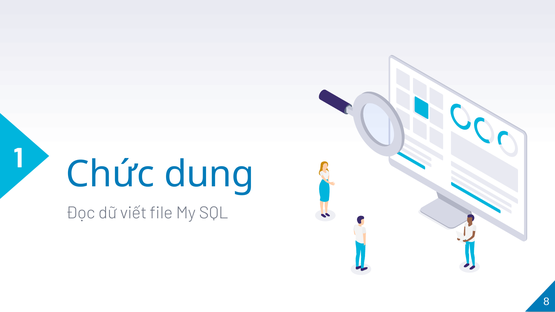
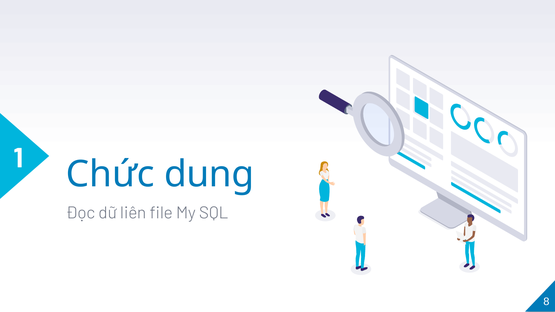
viết: viết -> liên
